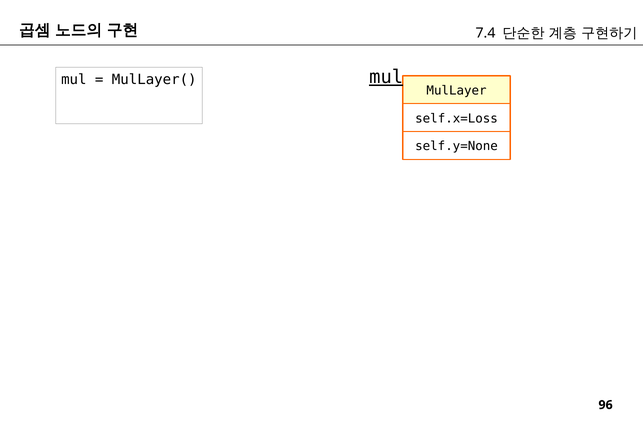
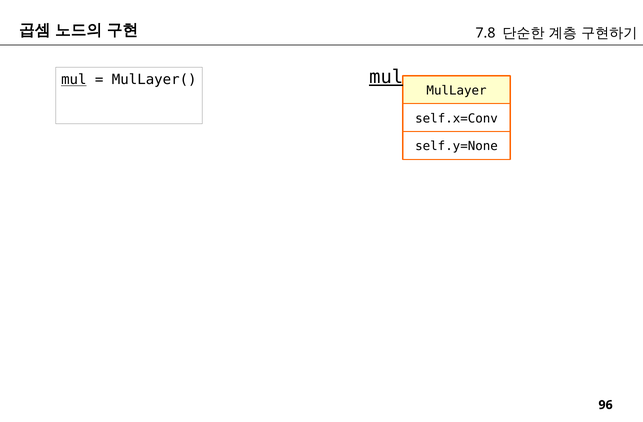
7.4: 7.4 -> 7.8
mul at (74, 80) underline: none -> present
self.x=Loss: self.x=Loss -> self.x=Conv
